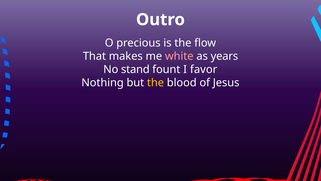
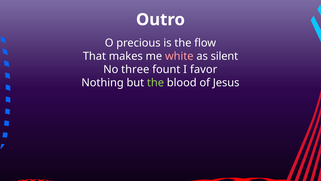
years: years -> silent
stand: stand -> three
the at (156, 83) colour: yellow -> light green
